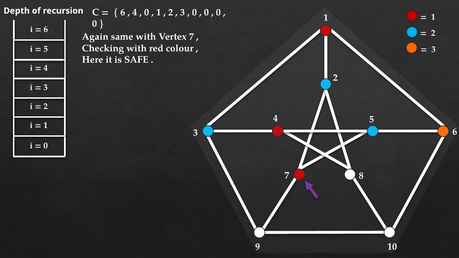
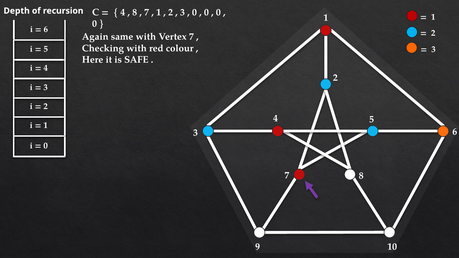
6 at (123, 12): 6 -> 4
4 at (135, 12): 4 -> 8
0 at (147, 12): 0 -> 7
